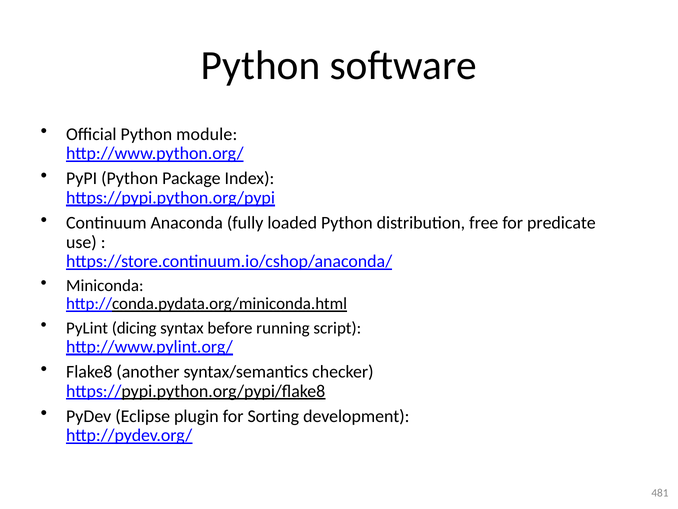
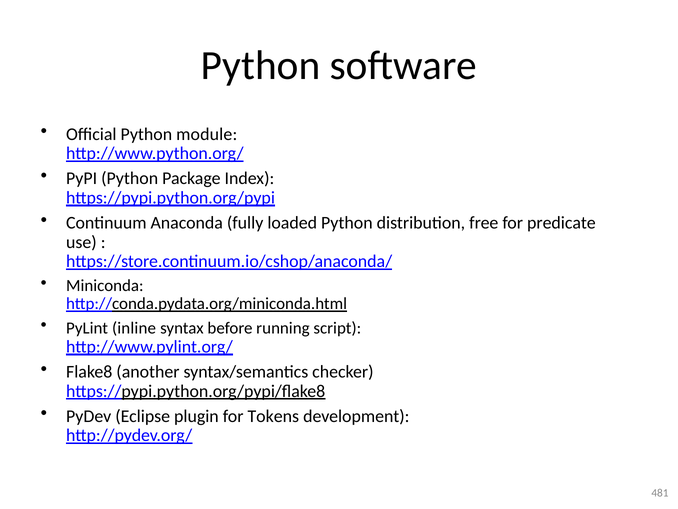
dicing: dicing -> inline
Sorting: Sorting -> Tokens
